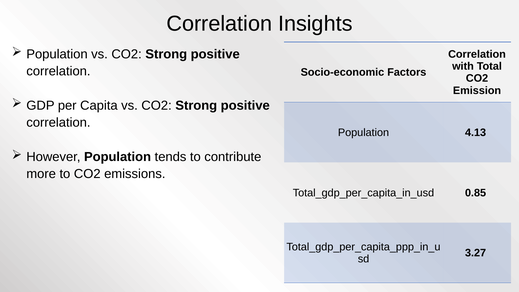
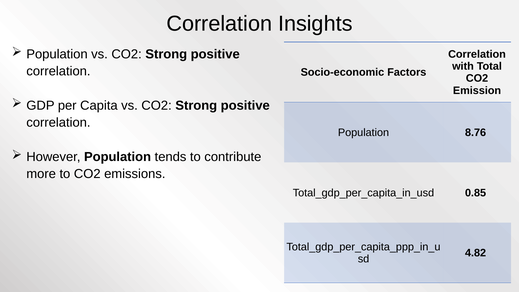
4.13: 4.13 -> 8.76
3.27: 3.27 -> 4.82
